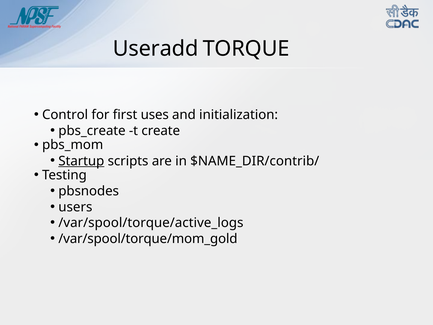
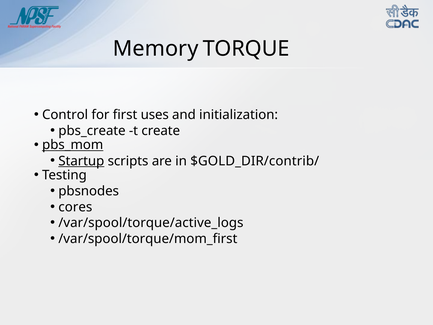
Useradd: Useradd -> Memory
pbs_mom underline: none -> present
$NAME_DIR/contrib/: $NAME_DIR/contrib/ -> $GOLD_DIR/contrib/
users: users -> cores
/var/spool/torque/mom_gold: /var/spool/torque/mom_gold -> /var/spool/torque/mom_first
